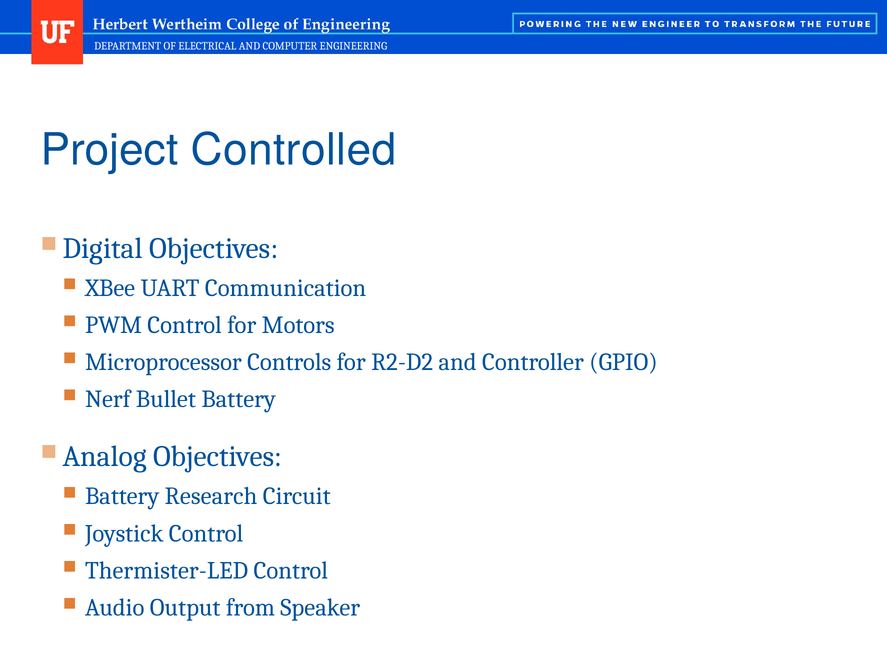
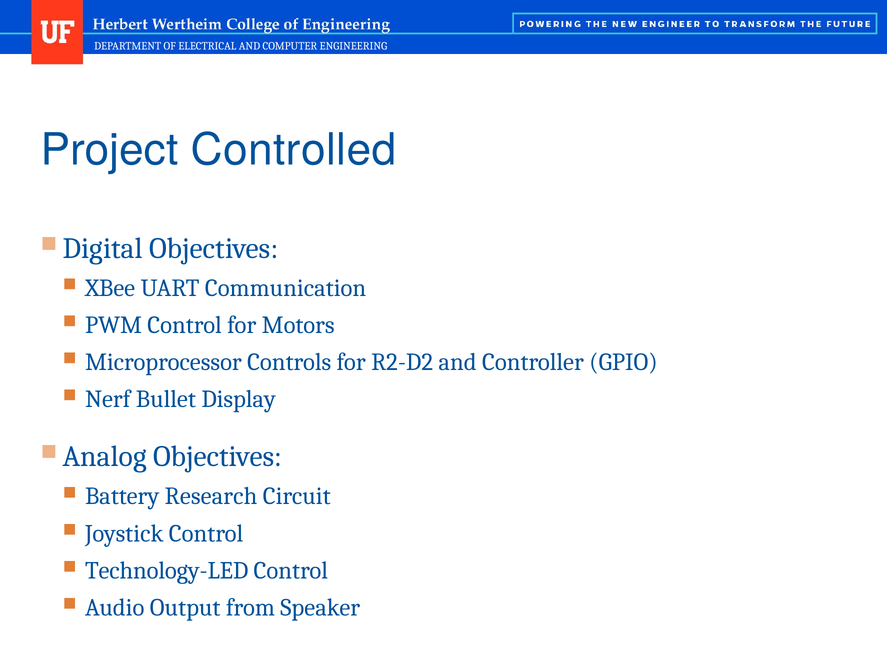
Bullet Battery: Battery -> Display
Thermister-LED: Thermister-LED -> Technology-LED
